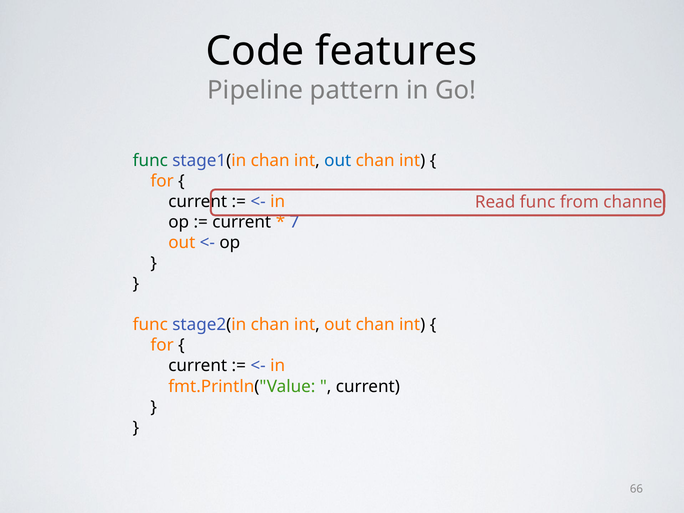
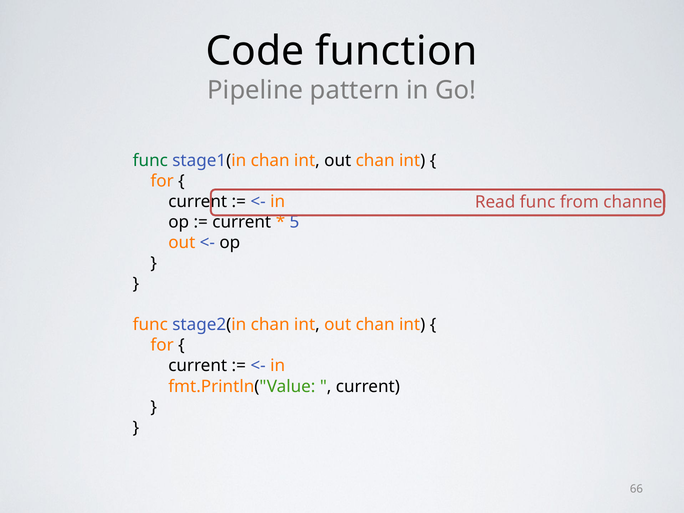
features: features -> function
out at (338, 161) colour: blue -> black
7: 7 -> 5
